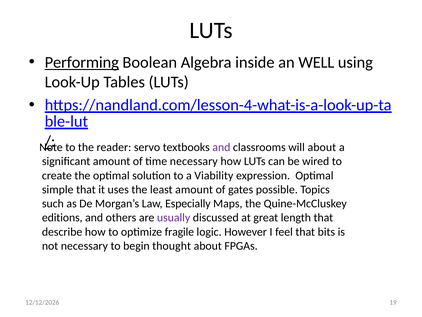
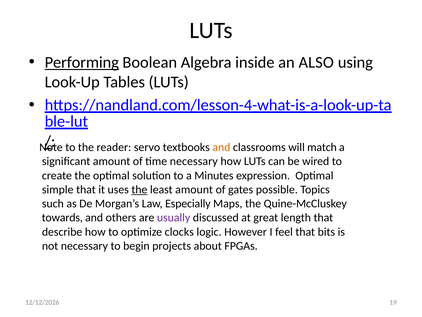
WELL: WELL -> ALSO
and at (221, 147) colour: purple -> orange
will about: about -> match
Viability: Viability -> Minutes
the at (139, 189) underline: none -> present
editions: editions -> towards
fragile: fragile -> clocks
thought: thought -> projects
